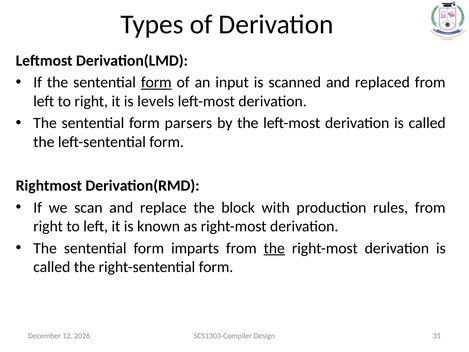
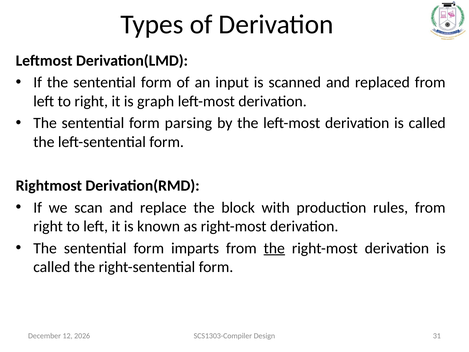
form at (156, 82) underline: present -> none
levels: levels -> graph
parsers: parsers -> parsing
